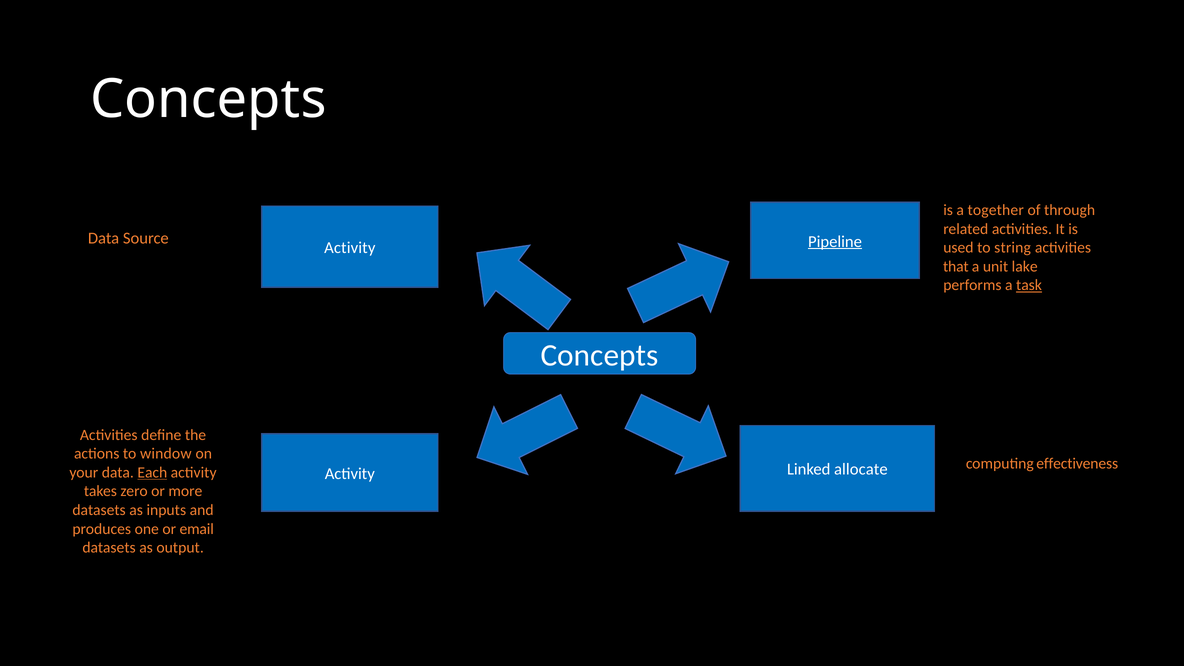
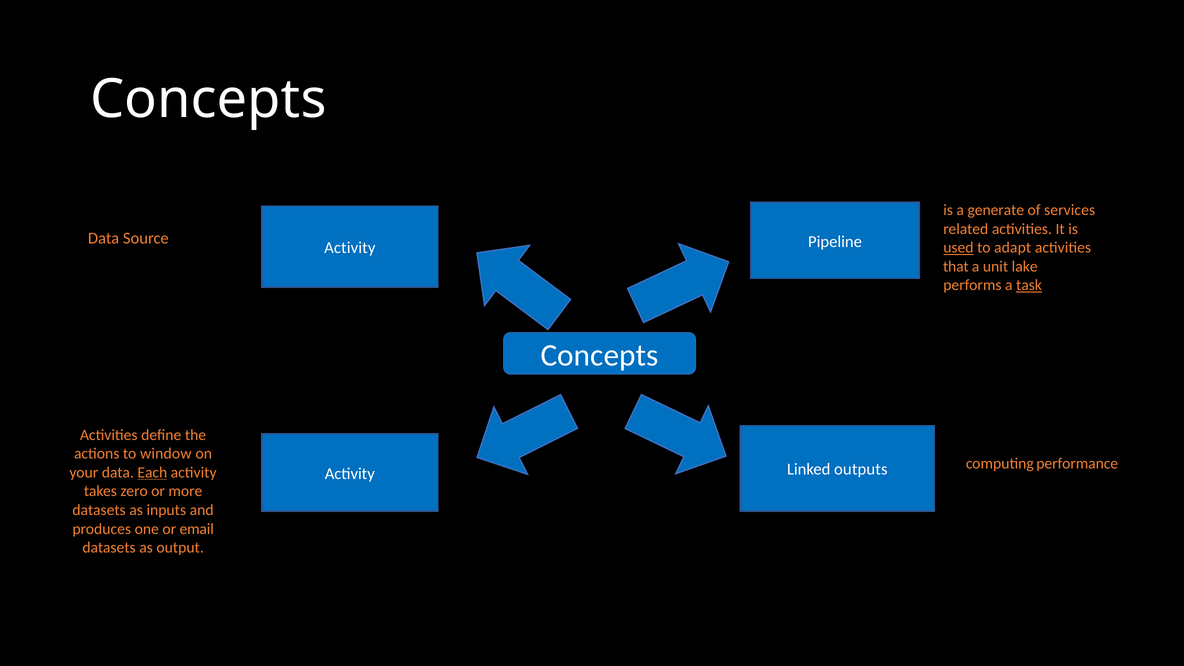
together: together -> generate
through: through -> services
Pipeline underline: present -> none
used underline: none -> present
string: string -> adapt
allocate: allocate -> outputs
effectiveness: effectiveness -> performance
